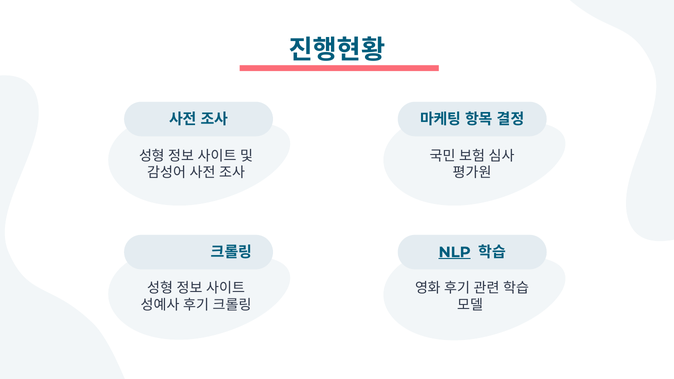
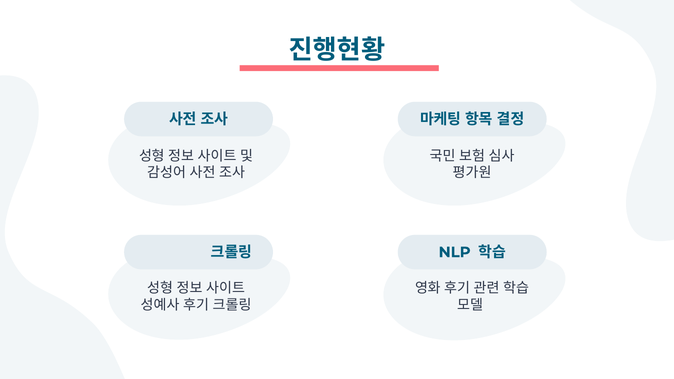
NLP underline: present -> none
